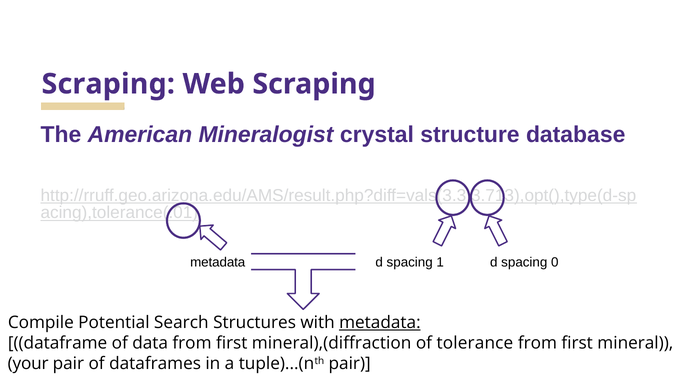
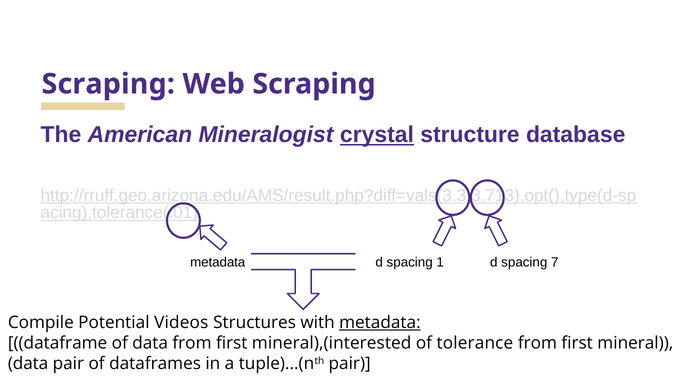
crystal underline: none -> present
0: 0 -> 7
Search: Search -> Videos
mineral),(diffraction: mineral),(diffraction -> mineral),(interested
your at (28, 364): your -> data
